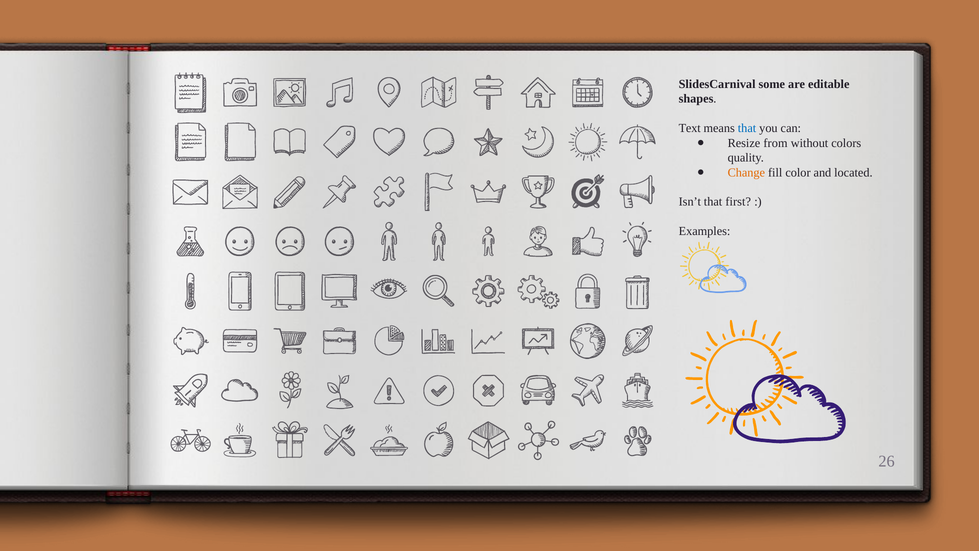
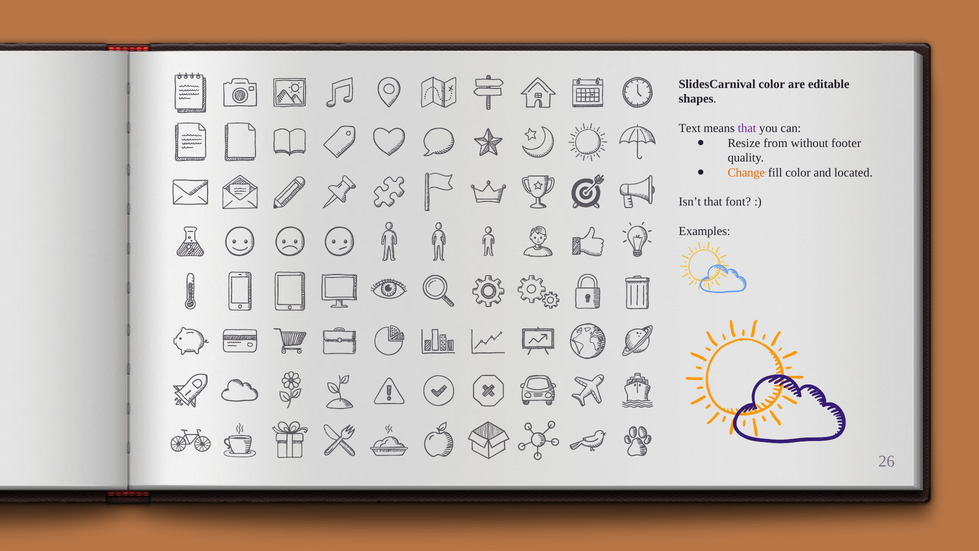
SlidesCarnival some: some -> color
that at (747, 128) colour: blue -> purple
colors: colors -> footer
first: first -> font
